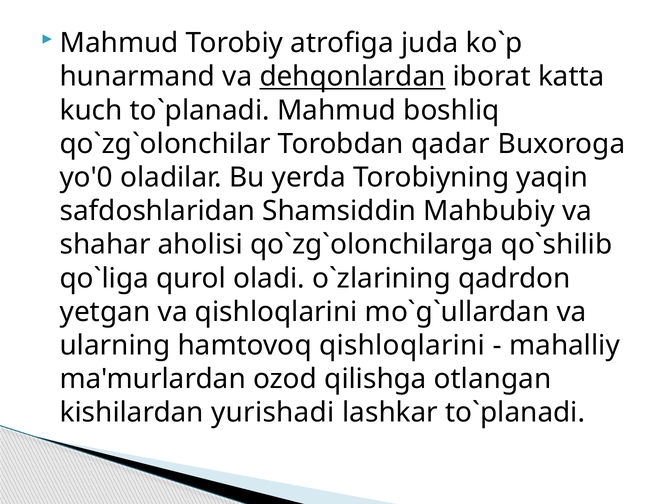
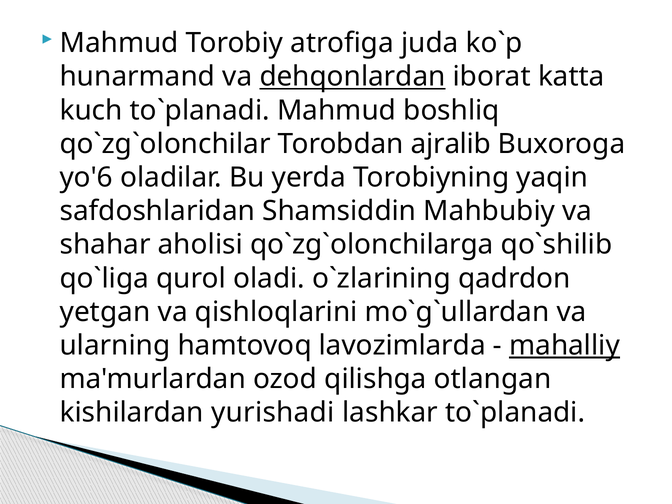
qadar: qadar -> ajralib
yo'0: yo'0 -> yo'6
hamtovoq qishloqlarini: qishloqlarini -> lavozimlarda
mahalliy underline: none -> present
